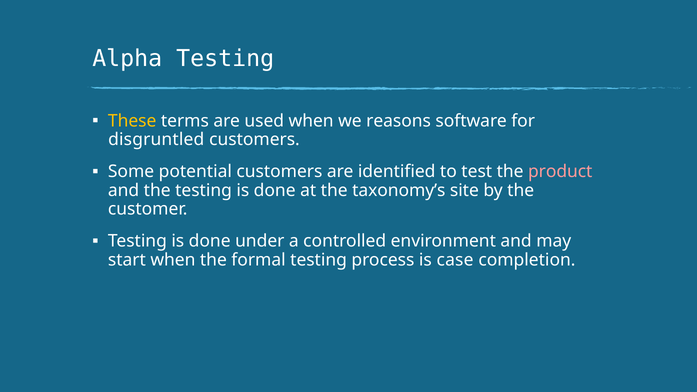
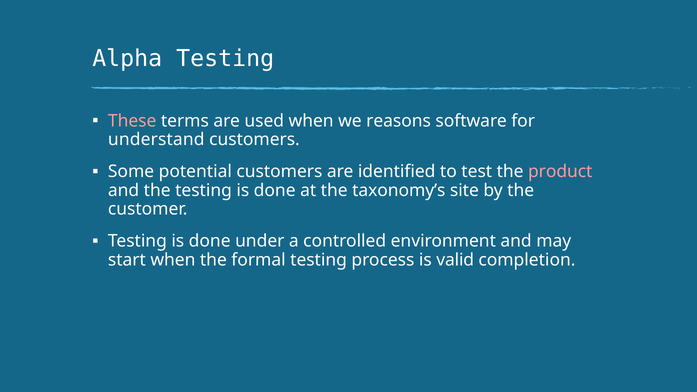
These colour: yellow -> pink
disgruntled: disgruntled -> understand
case: case -> valid
